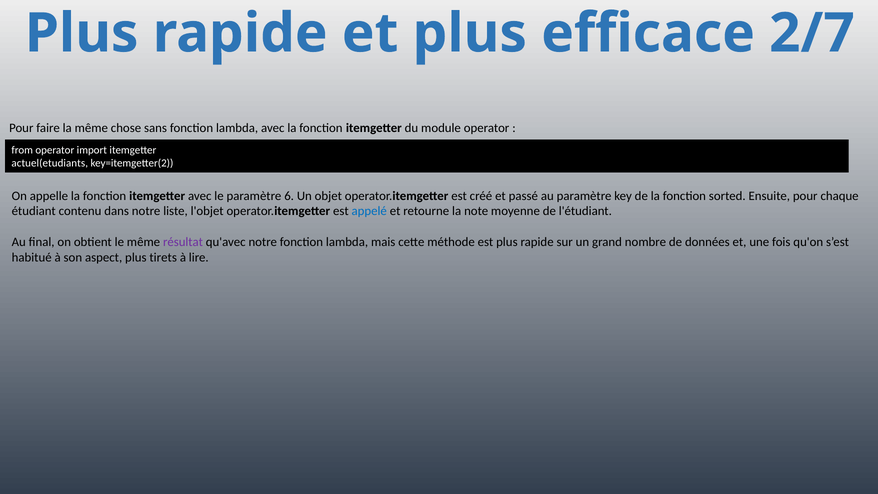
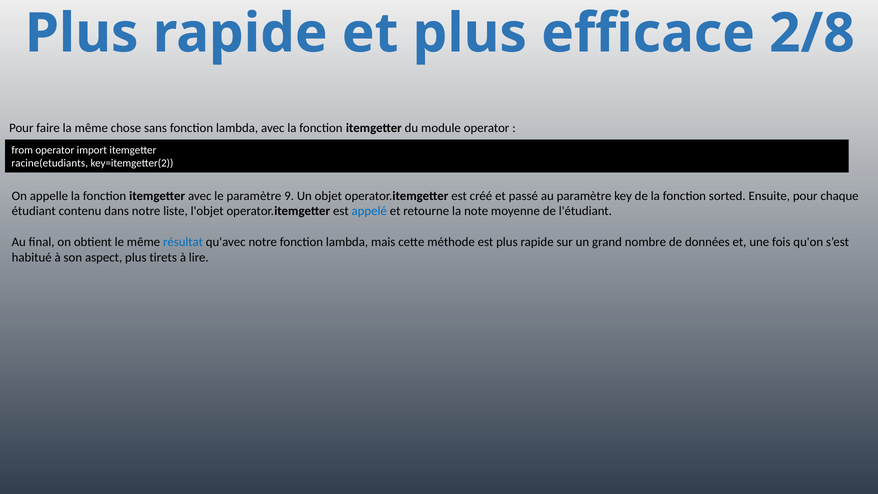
2/7: 2/7 -> 2/8
actuel(etudiants: actuel(etudiants -> racine(etudiants
6: 6 -> 9
résultat colour: purple -> blue
